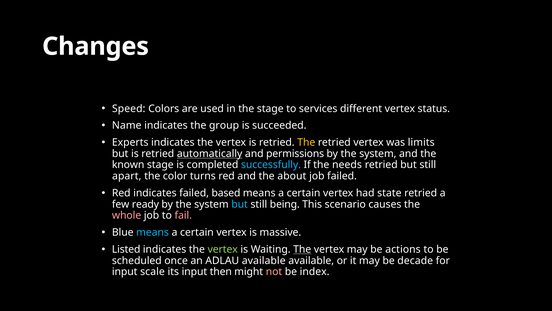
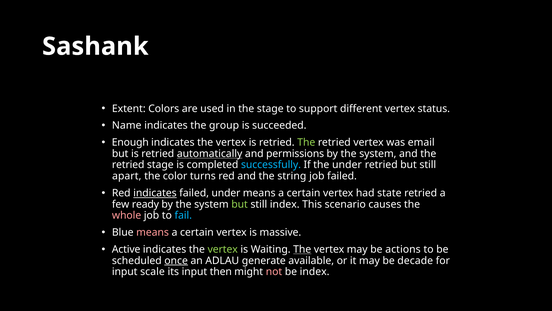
Changes: Changes -> Sashank
Speed: Speed -> Extent
services: services -> support
Experts: Experts -> Enough
The at (306, 142) colour: yellow -> light green
limits: limits -> email
known at (128, 165): known -> retried
the needs: needs -> under
about: about -> string
indicates at (155, 193) underline: none -> present
failed based: based -> under
but at (240, 204) colour: light blue -> light green
still being: being -> index
fail colour: pink -> light blue
means at (153, 232) colour: light blue -> pink
Listed: Listed -> Active
once underline: none -> present
ADLAU available: available -> generate
